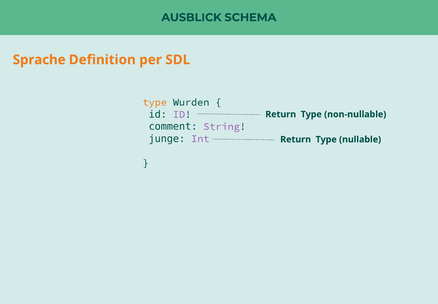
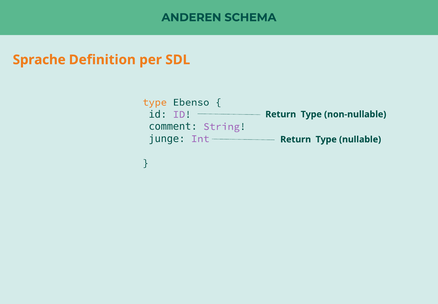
AUSBLICK: AUSBLICK -> ANDEREN
Wurden: Wurden -> Ebenso
